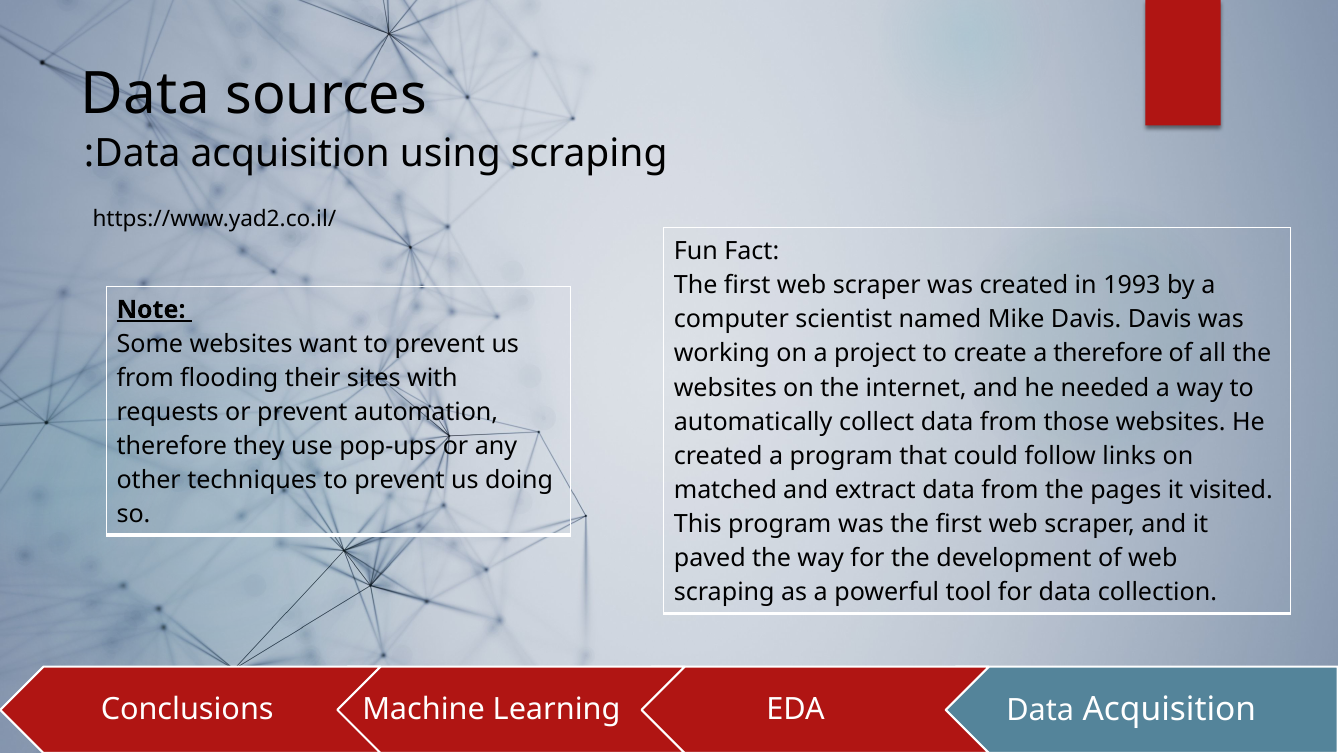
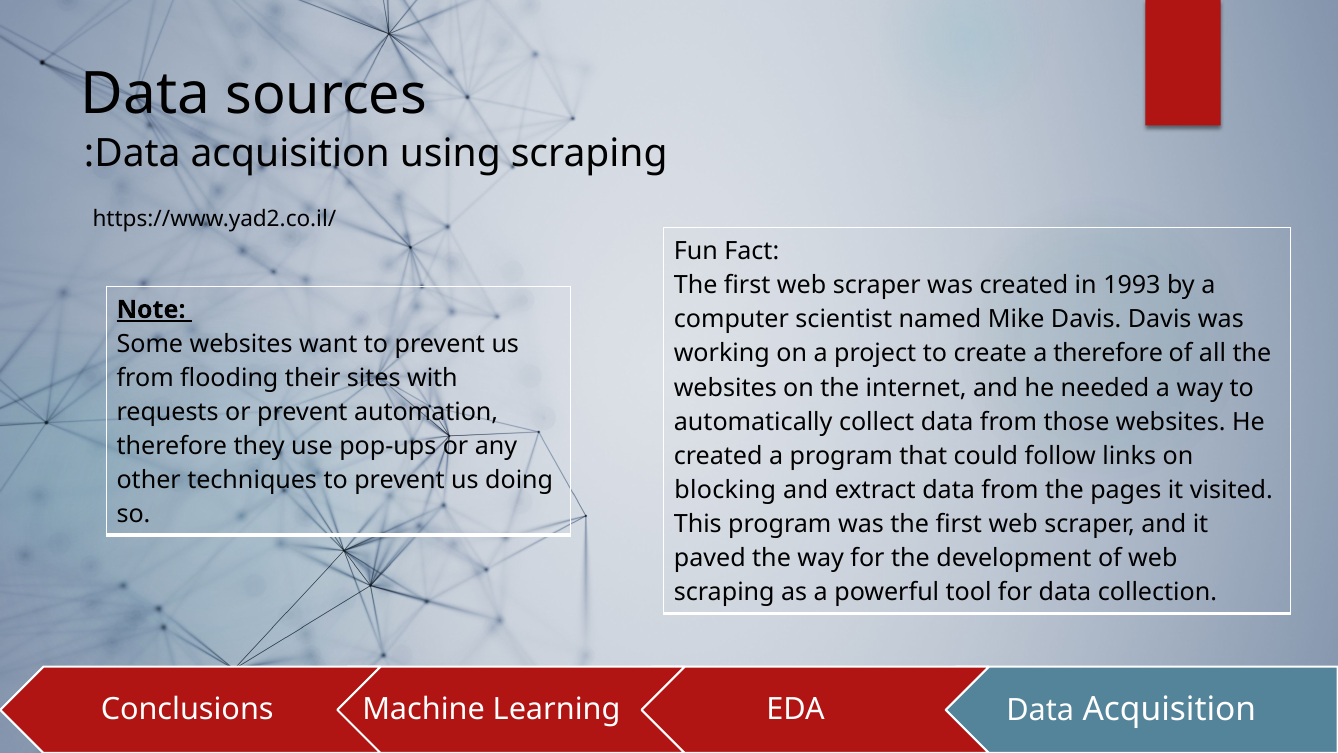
matched: matched -> blocking
